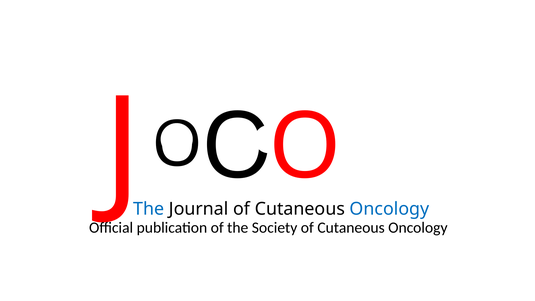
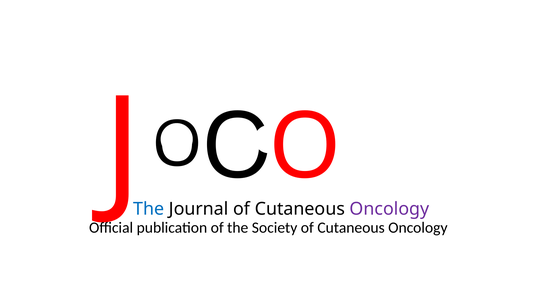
Oncology at (389, 209) colour: blue -> purple
